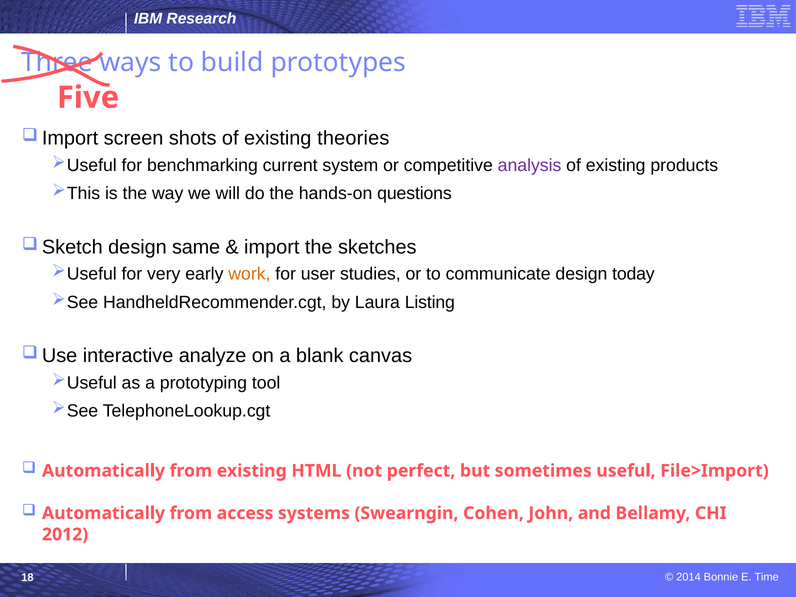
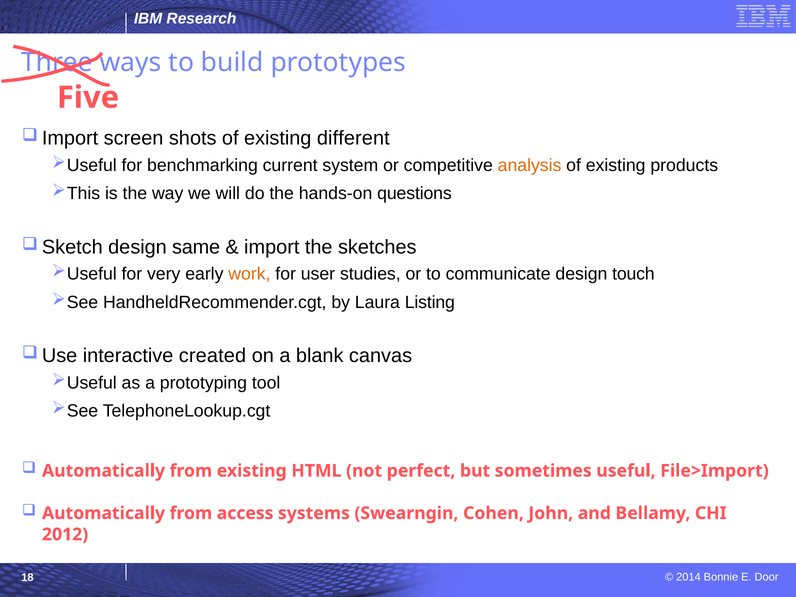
theories: theories -> different
analysis colour: purple -> orange
today: today -> touch
analyze: analyze -> created
Time: Time -> Door
